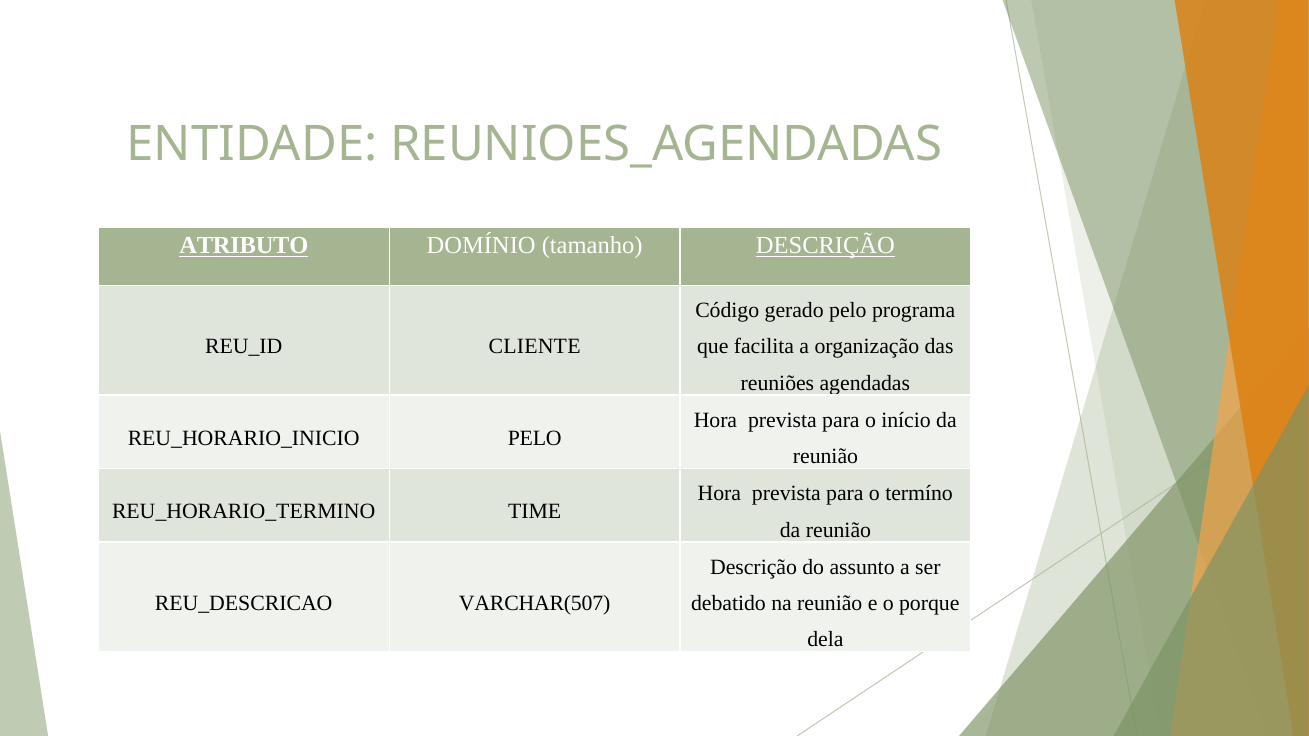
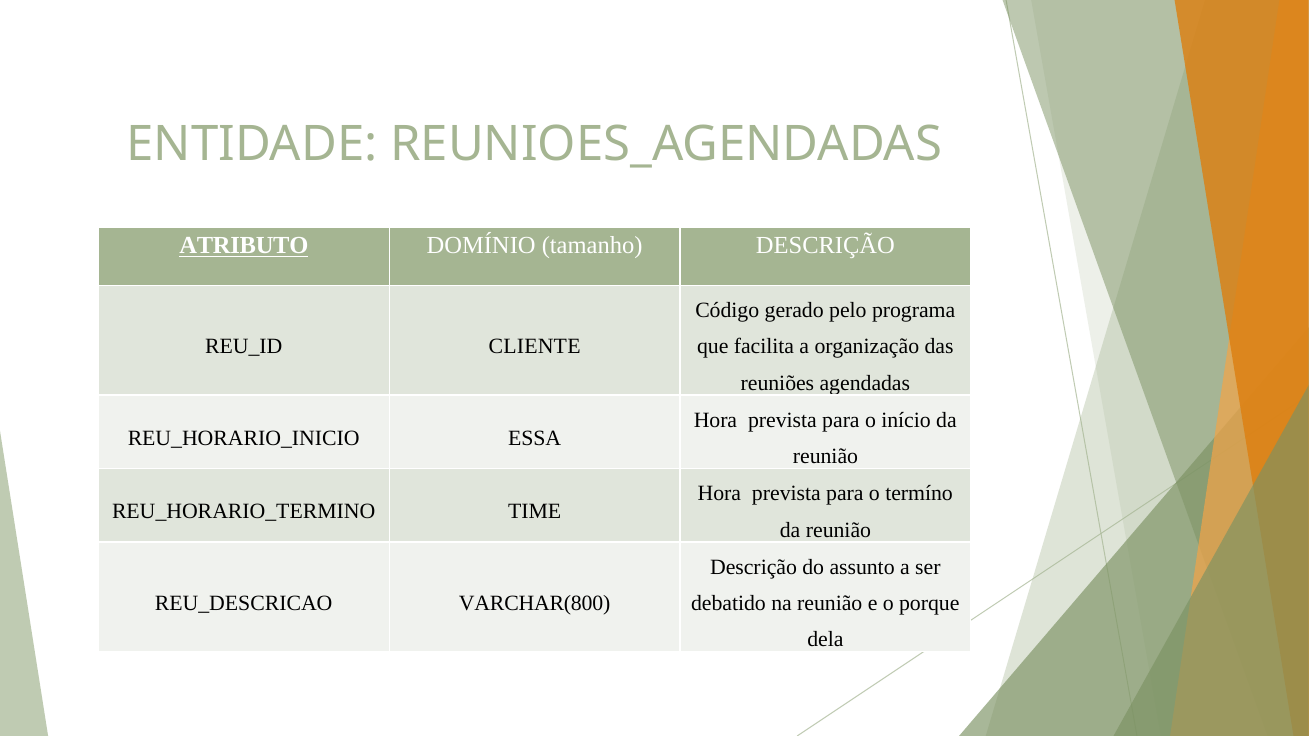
DESCRIÇÃO at (825, 246) underline: present -> none
PELO at (535, 439): PELO -> ESSA
VARCHAR(507: VARCHAR(507 -> VARCHAR(800
